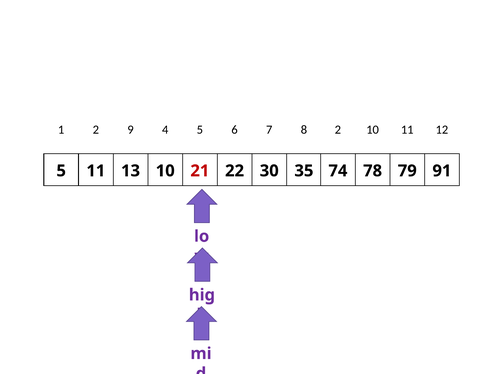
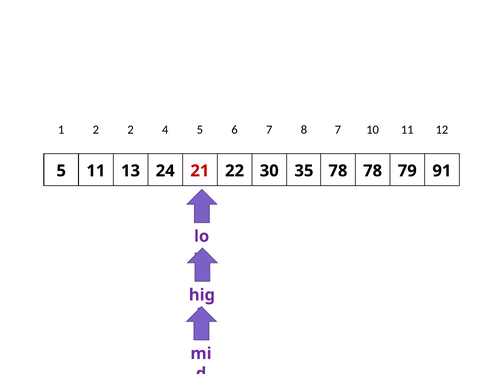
2 9: 9 -> 2
8 2: 2 -> 7
13 10: 10 -> 24
35 74: 74 -> 78
